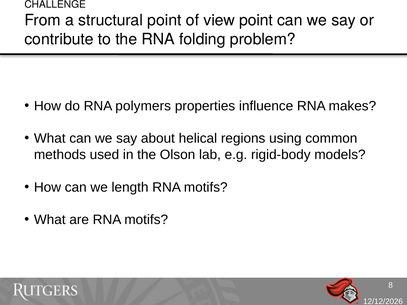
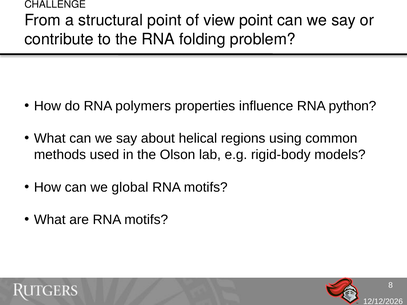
makes: makes -> python
length: length -> global
